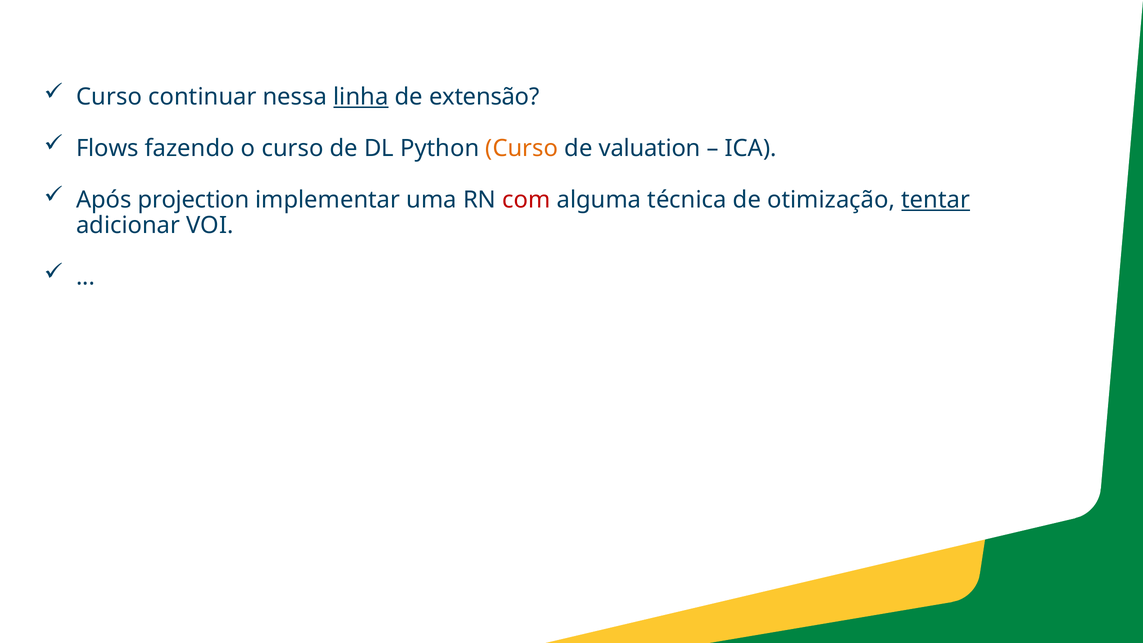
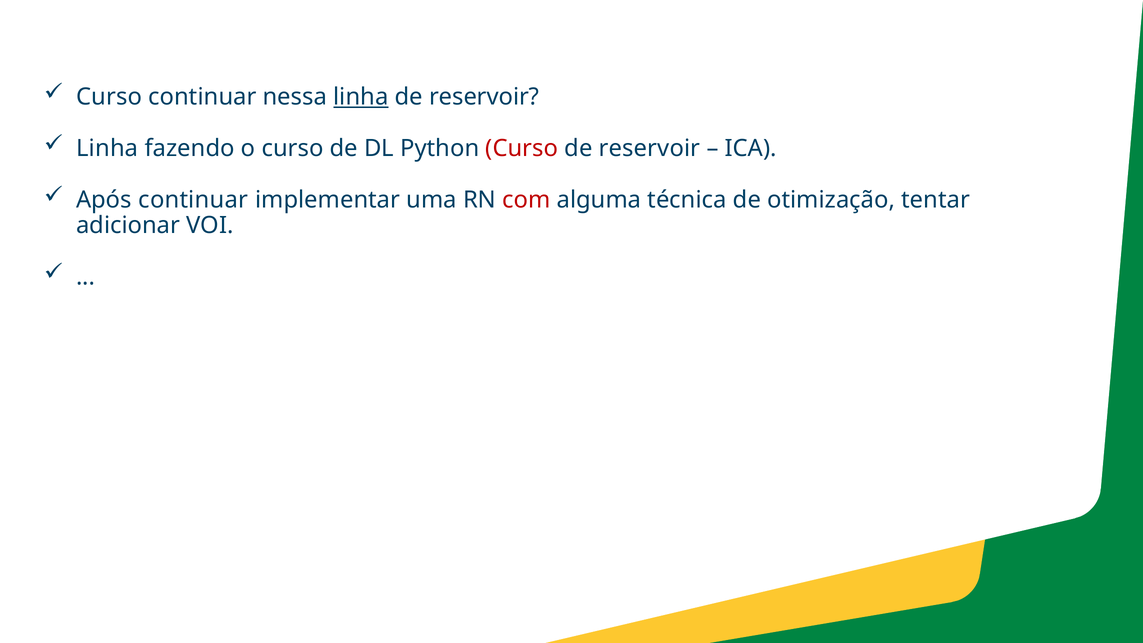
extensão at (484, 97): extensão -> reservoir
Flows at (107, 148): Flows -> Linha
Curso at (522, 148) colour: orange -> red
valuation at (650, 148): valuation -> reservoir
Após projection: projection -> continuar
tentar underline: present -> none
